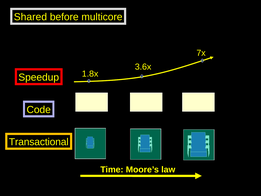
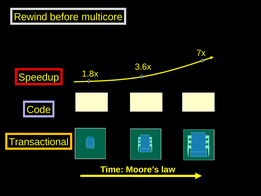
Shared: Shared -> Rewind
